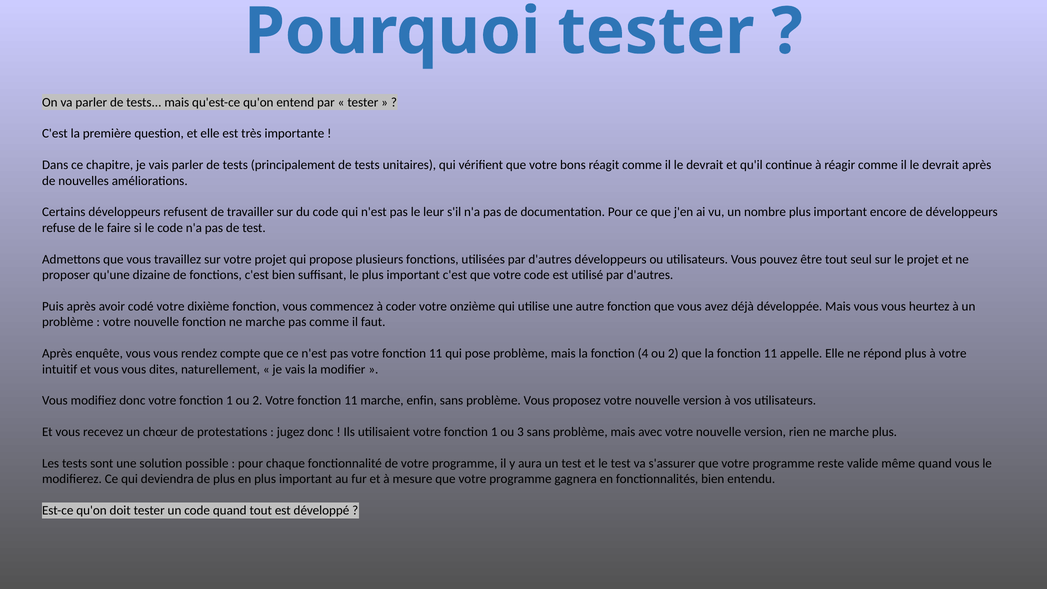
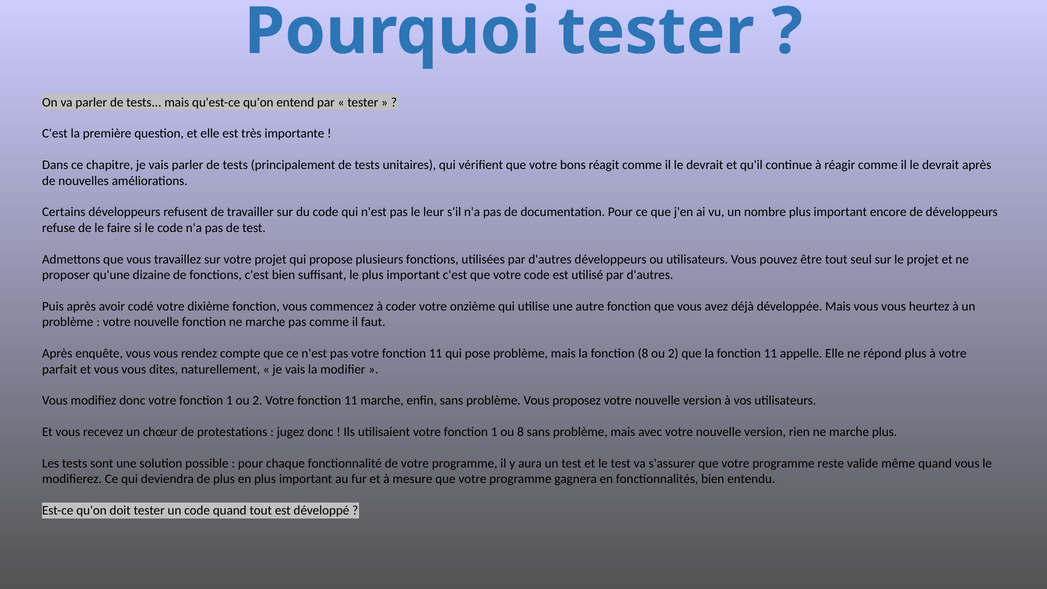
fonction 4: 4 -> 8
intuitif: intuitif -> parfait
ou 3: 3 -> 8
